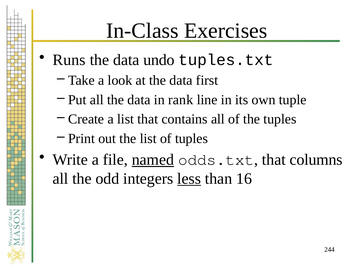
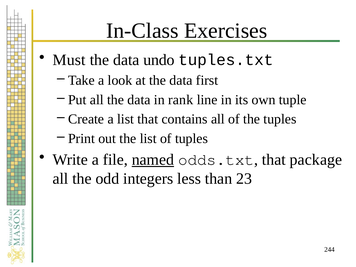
Runs: Runs -> Must
columns: columns -> package
less underline: present -> none
16: 16 -> 23
